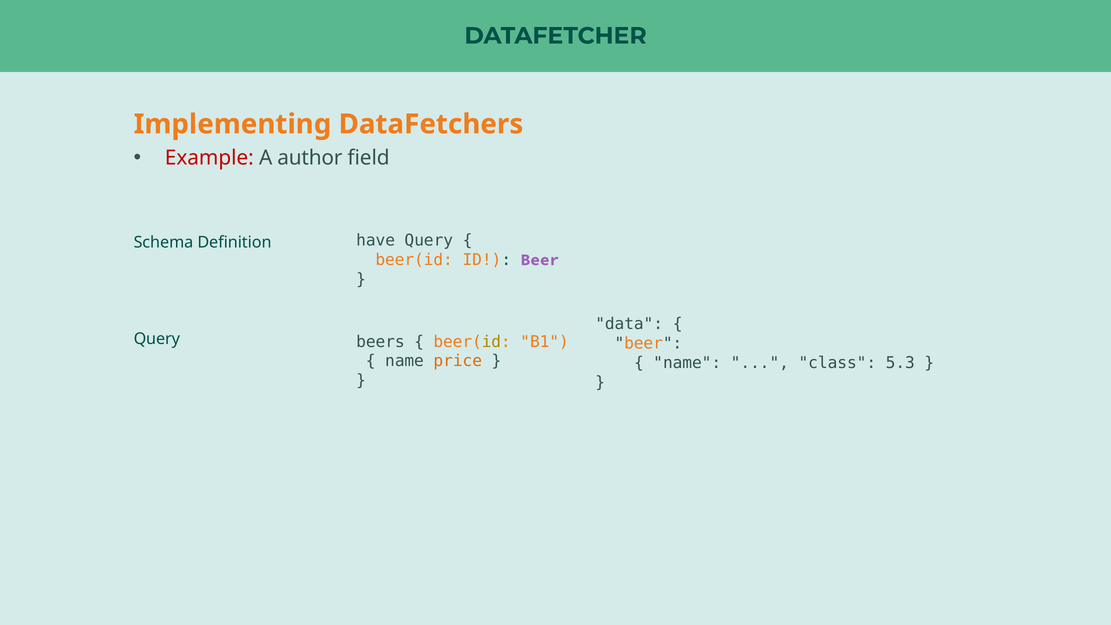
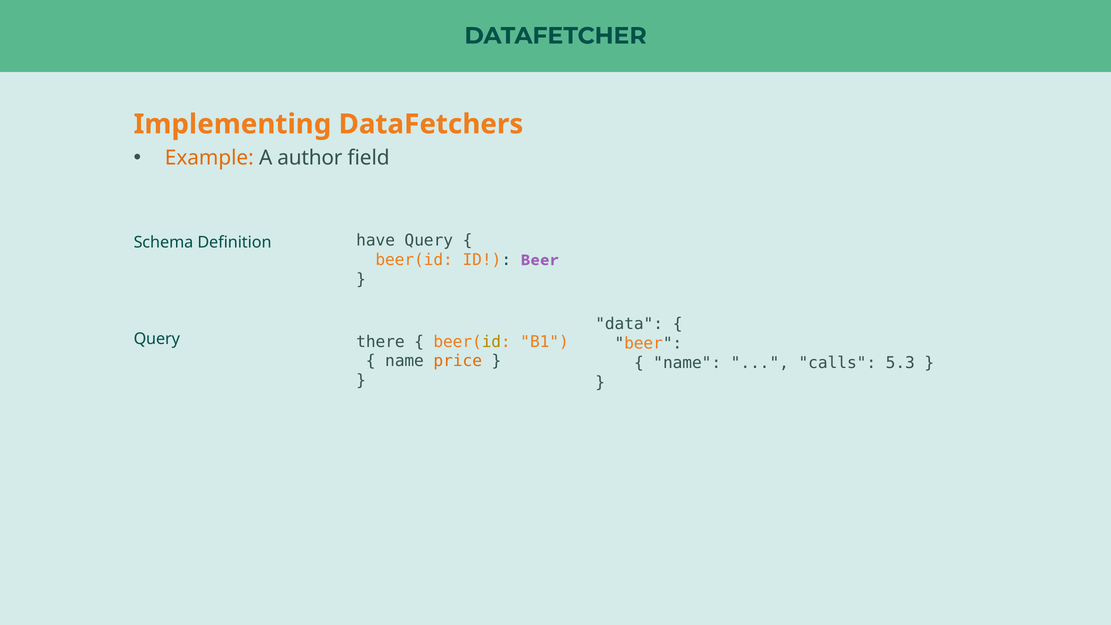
Example colour: red -> orange
beers: beers -> there
class: class -> calls
